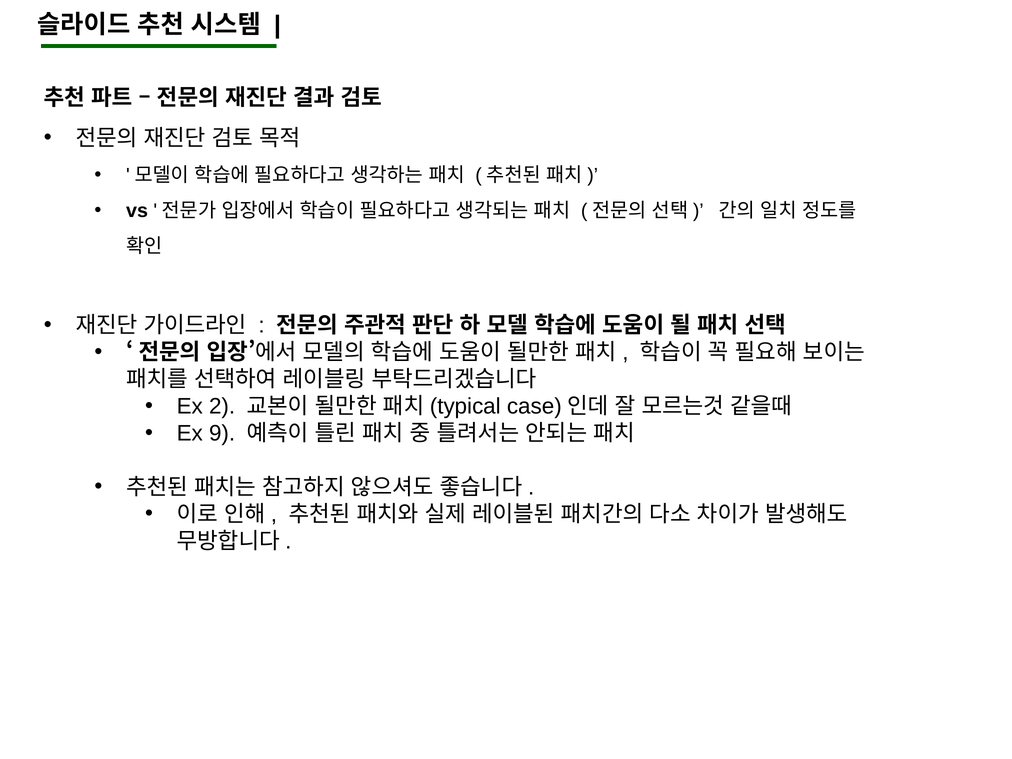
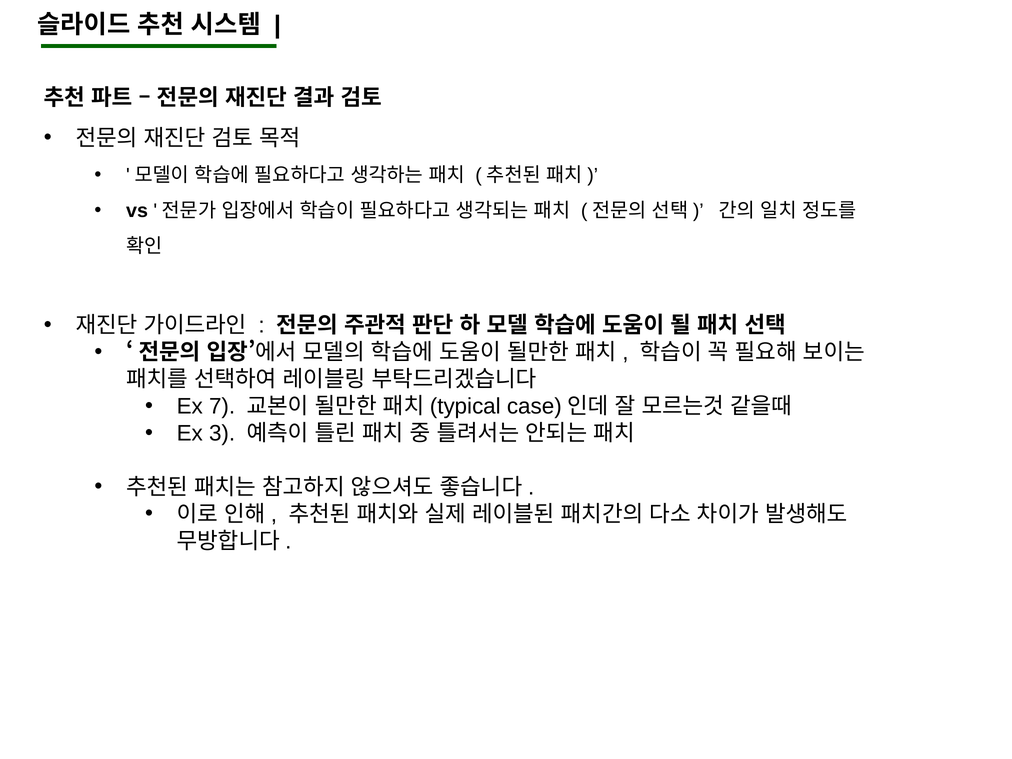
2: 2 -> 7
9: 9 -> 3
